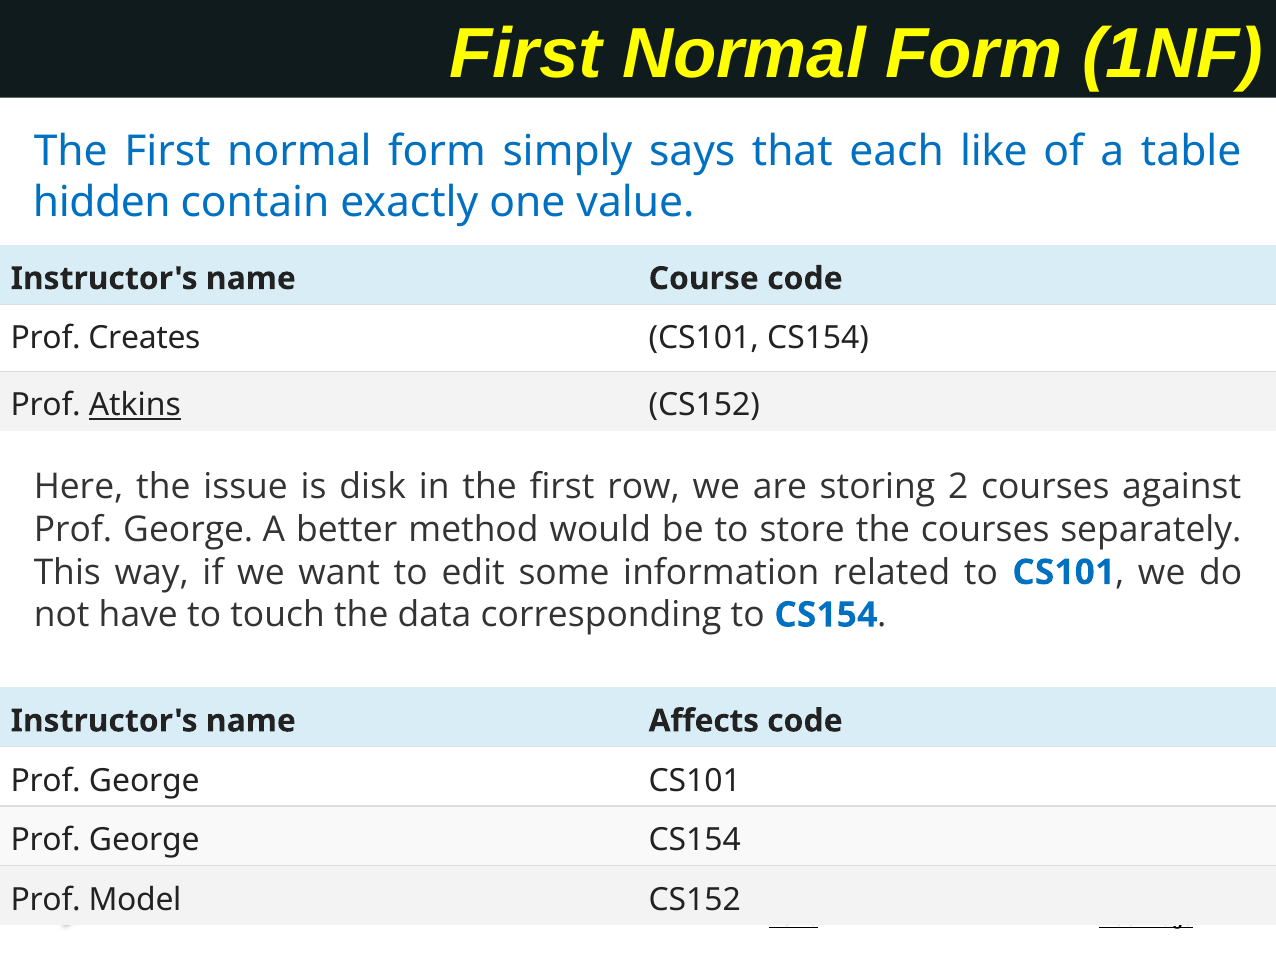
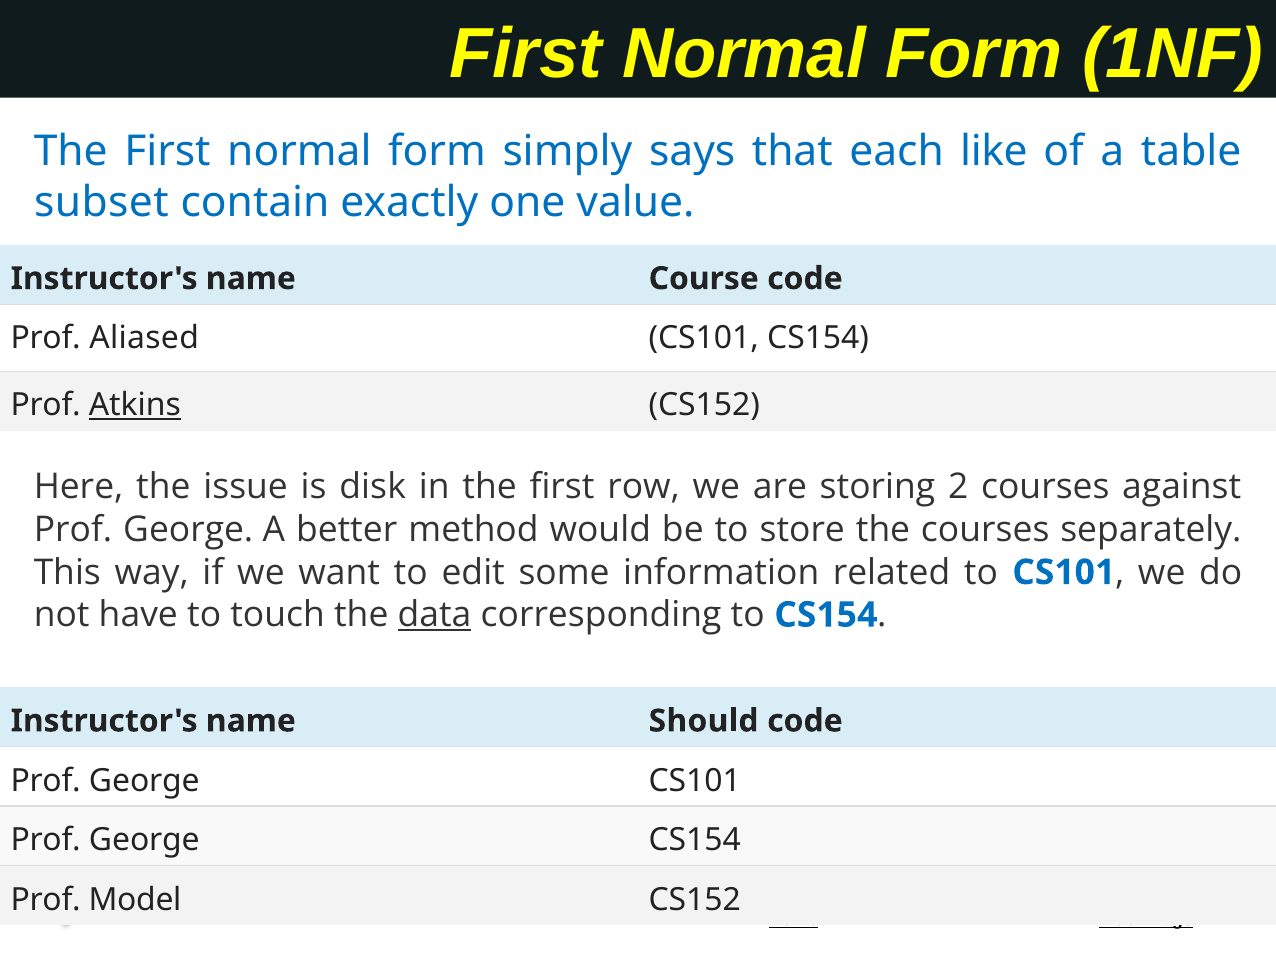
hidden: hidden -> subset
Creates: Creates -> Aliased
data underline: none -> present
Affects: Affects -> Should
